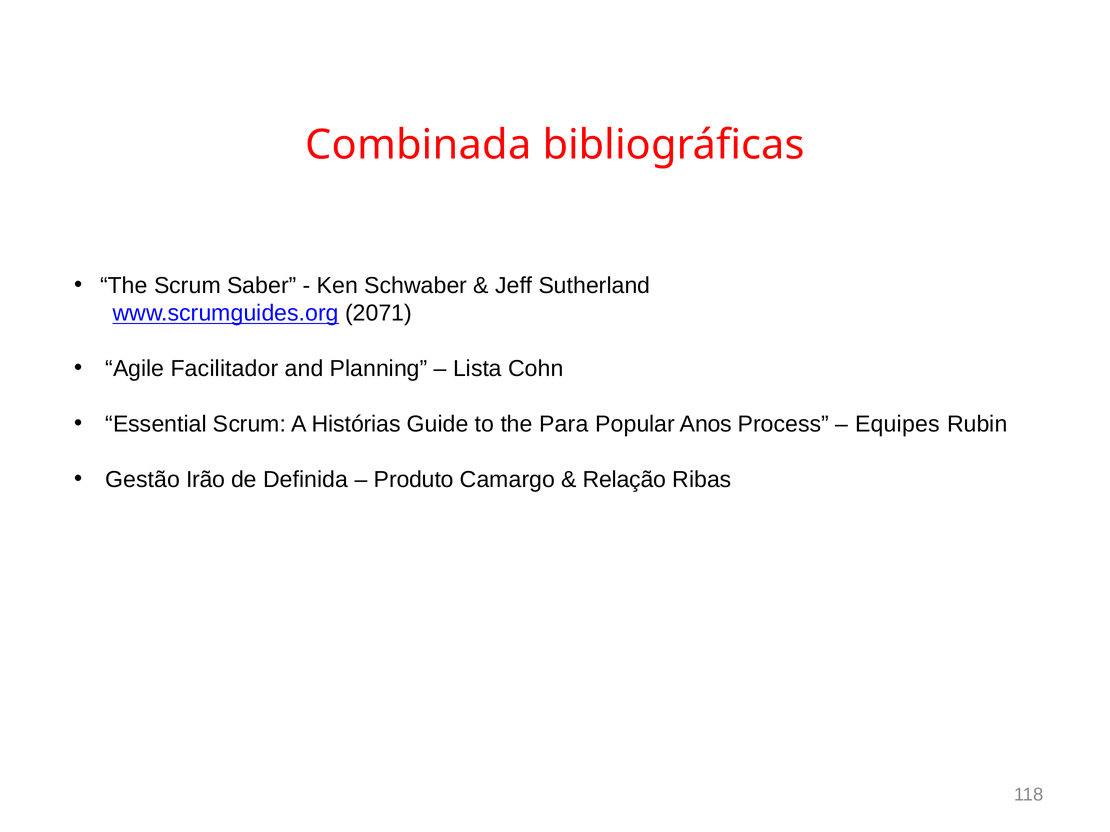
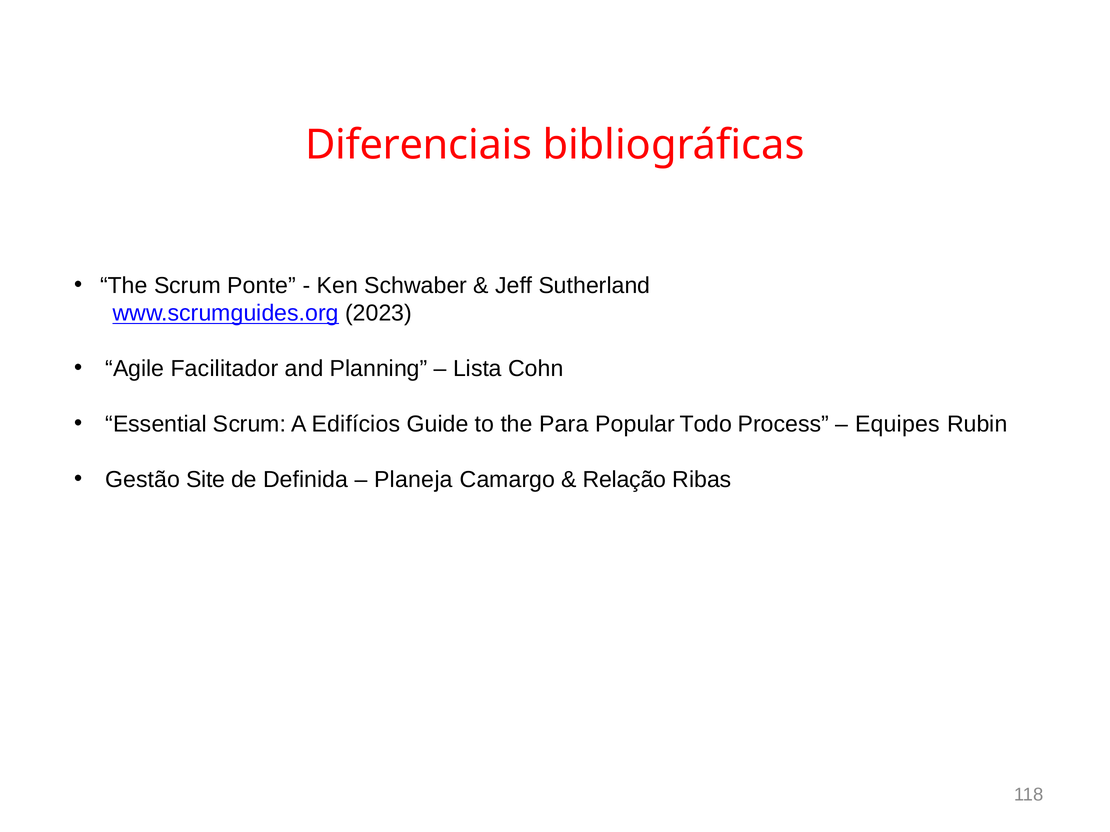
Combinada: Combinada -> Diferenciais
Saber: Saber -> Ponte
2071: 2071 -> 2023
Histórias: Histórias -> Edifícios
Anos: Anos -> Todo
Irão: Irão -> Site
Produto: Produto -> Planeja
